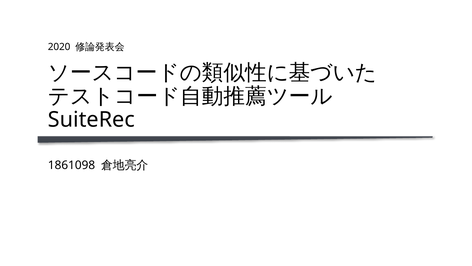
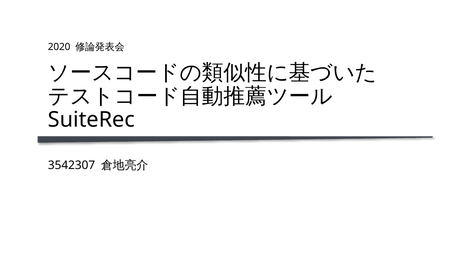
1861098: 1861098 -> 3542307
